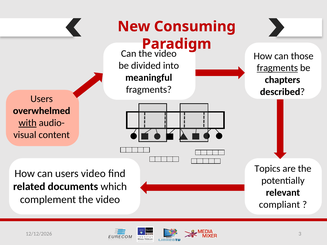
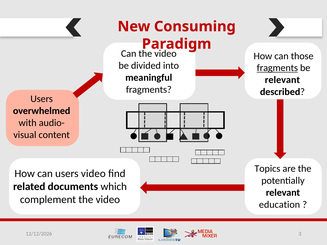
chapters at (282, 80): chapters -> relevant
with underline: present -> none
compliant: compliant -> education
